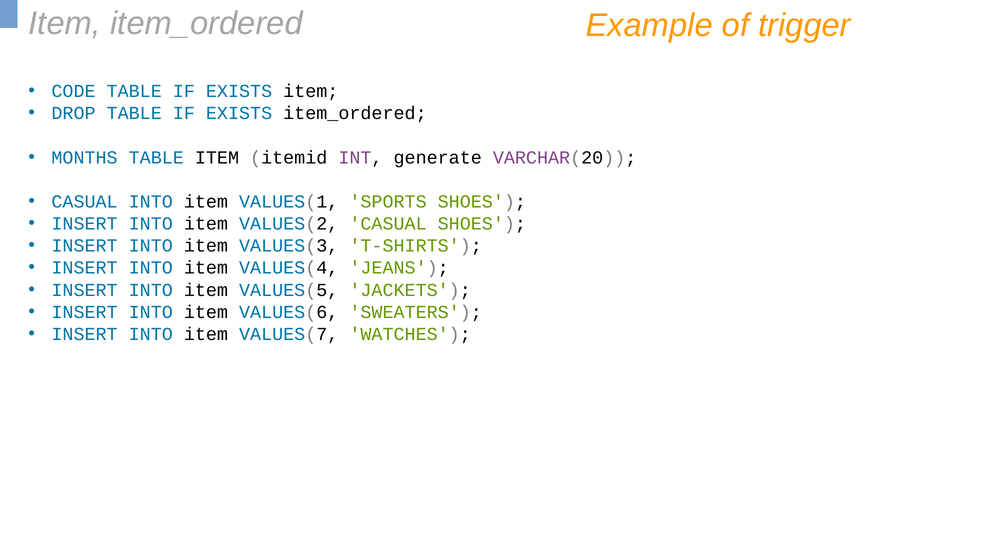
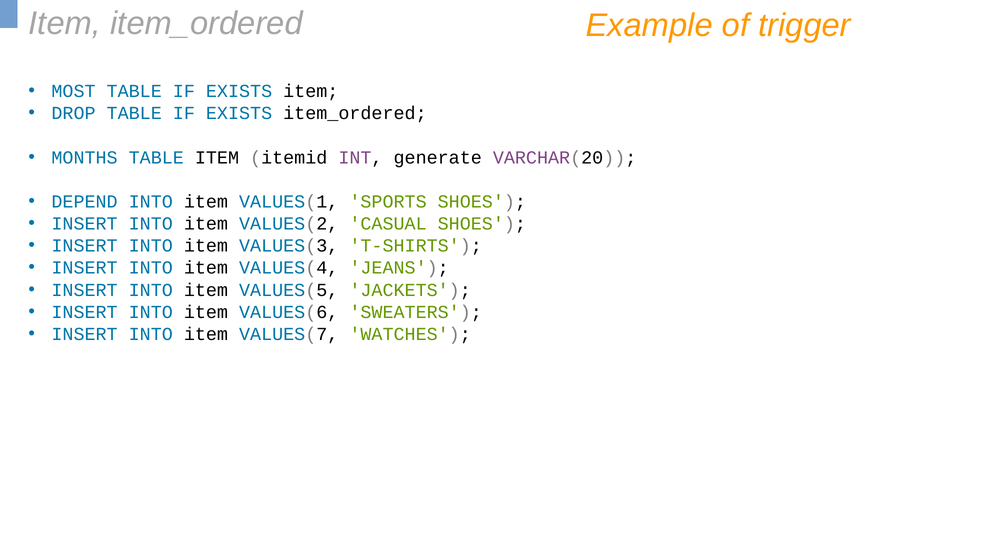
CODE: CODE -> MOST
CASUAL at (85, 202): CASUAL -> DEPEND
